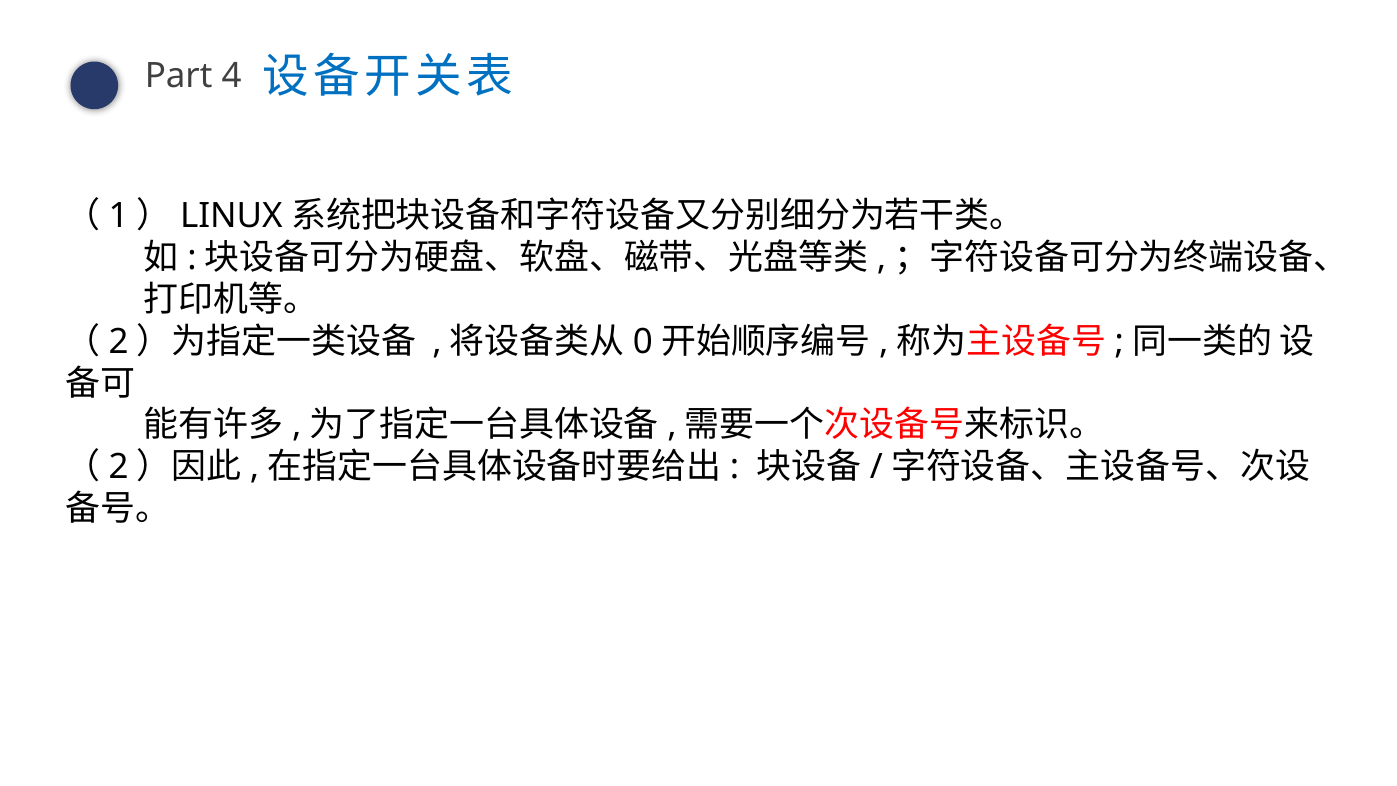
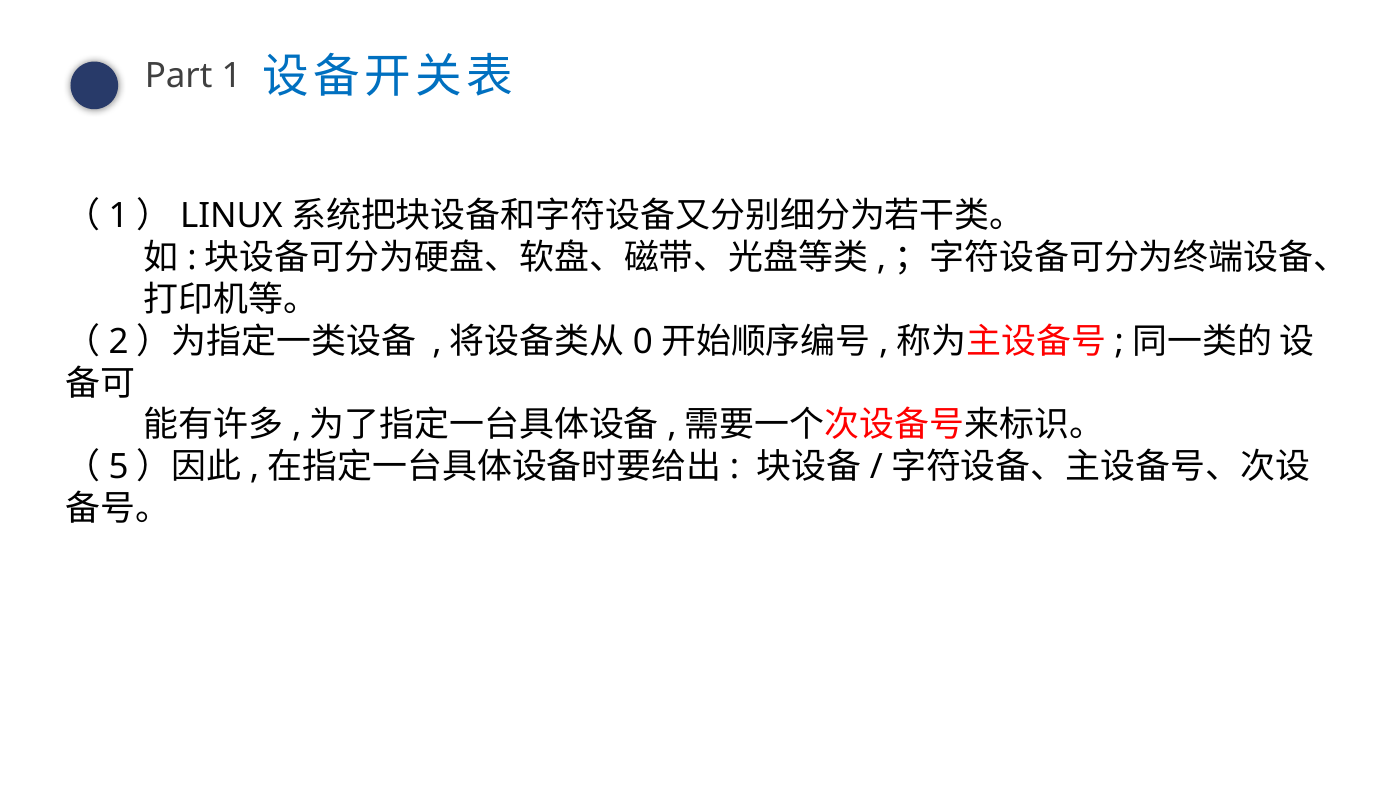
Part 4: 4 -> 1
2 at (119, 467): 2 -> 5
